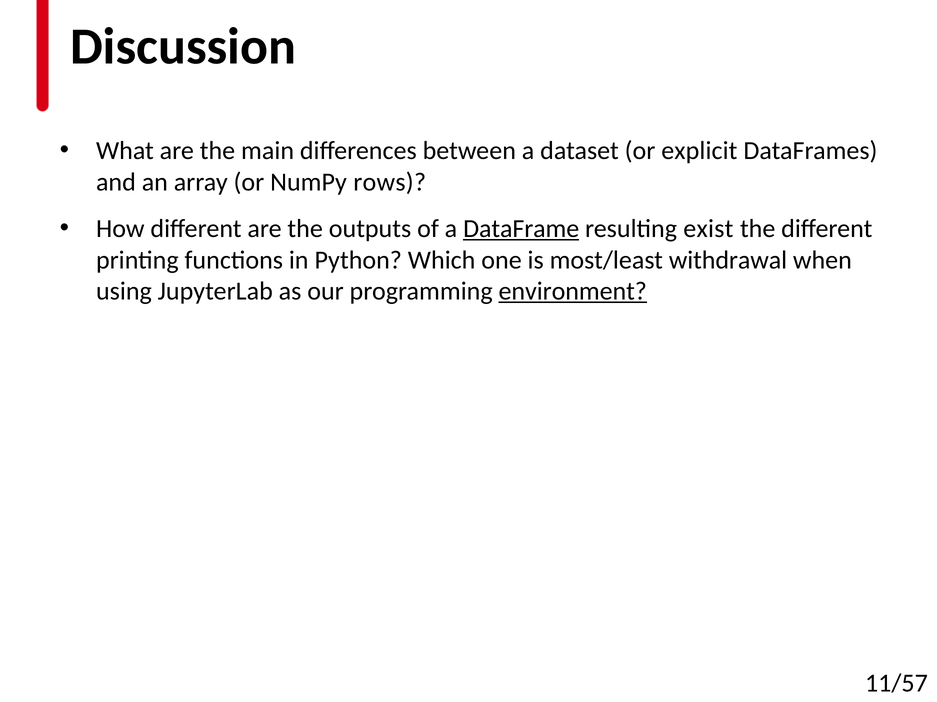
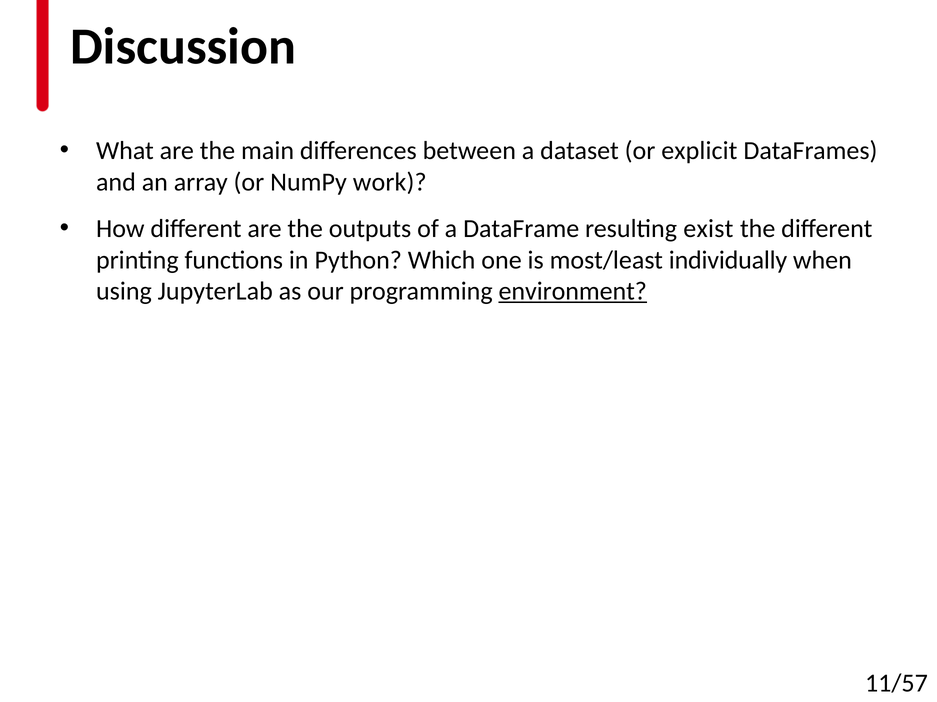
rows: rows -> work
DataFrame underline: present -> none
withdrawal: withdrawal -> individually
